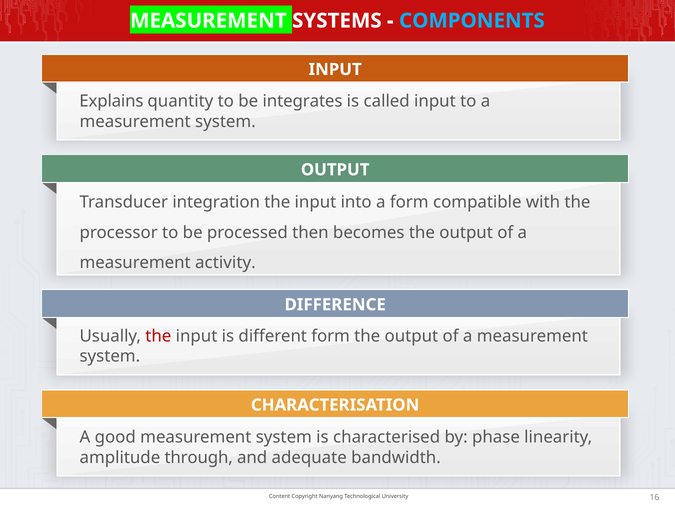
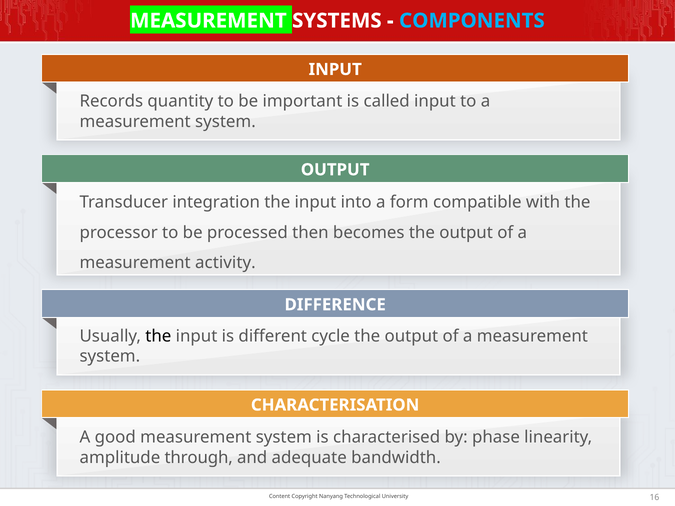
Explains: Explains -> Records
integrates: integrates -> important
the at (158, 336) colour: red -> black
different form: form -> cycle
